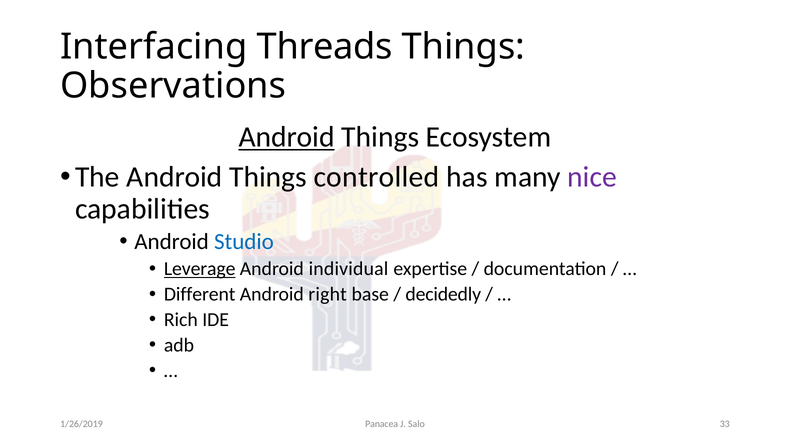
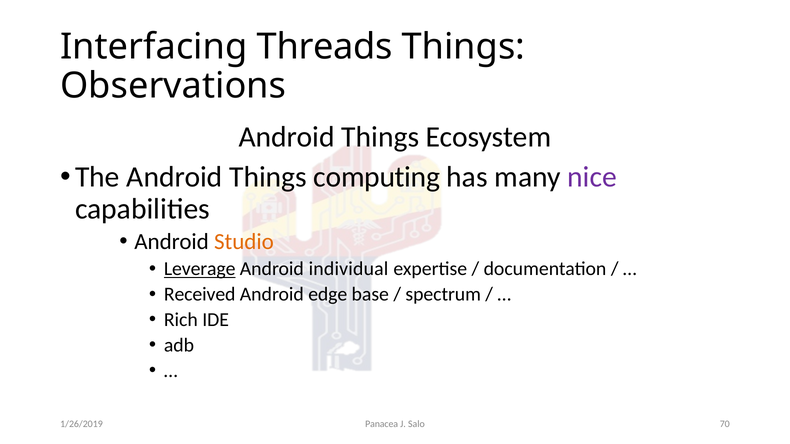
Android at (287, 137) underline: present -> none
controlled: controlled -> computing
Studio colour: blue -> orange
Different: Different -> Received
right: right -> edge
decidedly: decidedly -> spectrum
33: 33 -> 70
